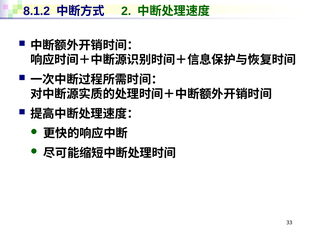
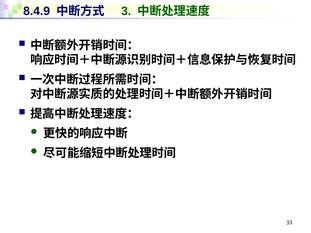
8.1.2: 8.1.2 -> 8.4.9
2: 2 -> 3
